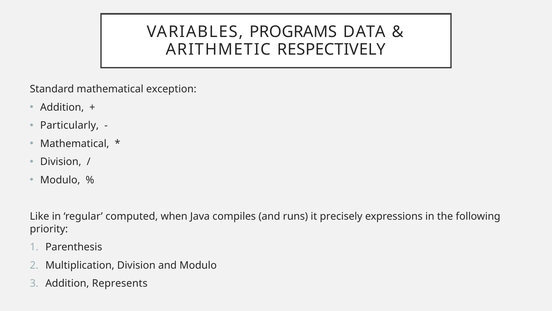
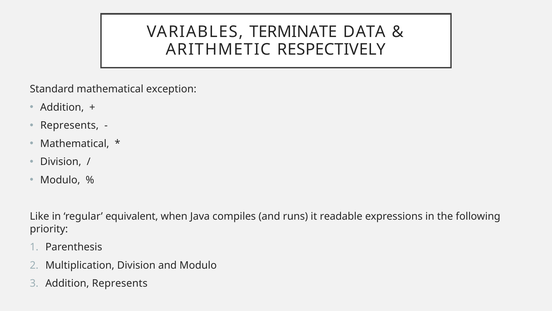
PROGRAMS: PROGRAMS -> TERMINATE
Particularly at (69, 125): Particularly -> Represents
computed: computed -> equivalent
precisely: precisely -> readable
